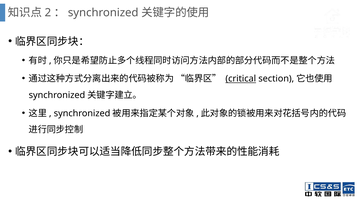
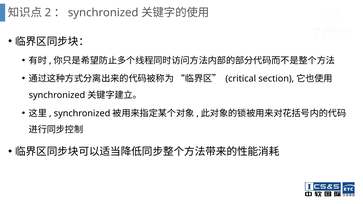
critical underline: present -> none
